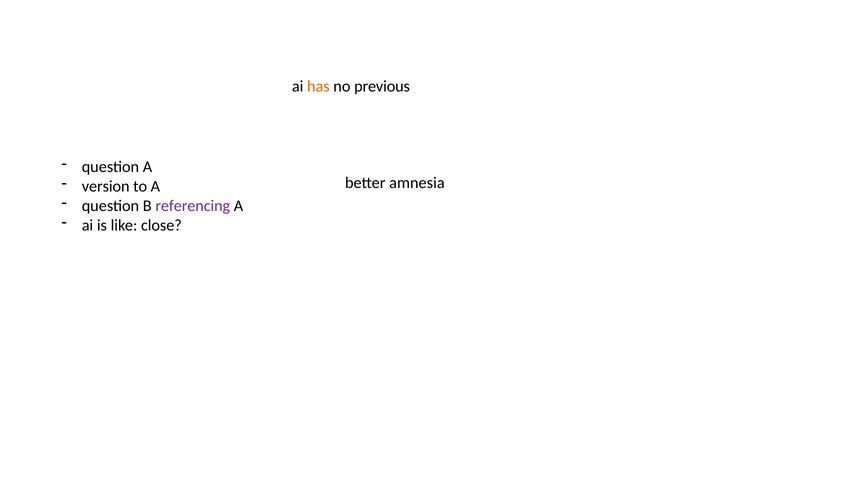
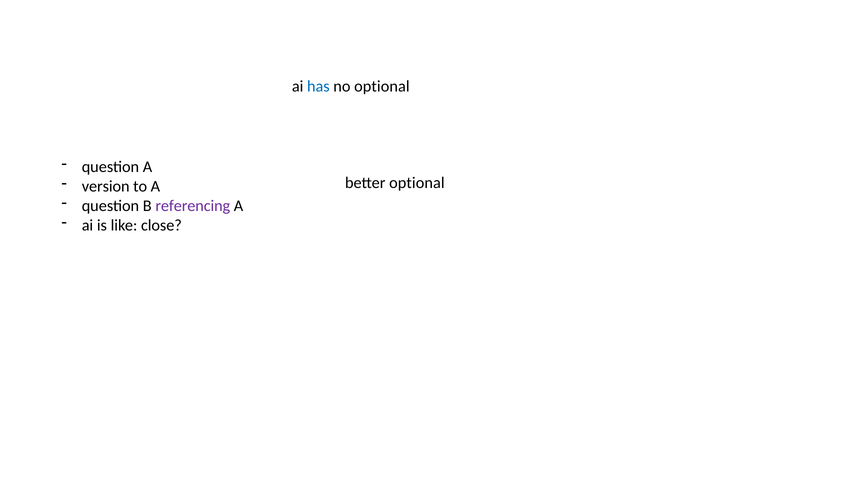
has colour: orange -> blue
no previous: previous -> optional
better amnesia: amnesia -> optional
